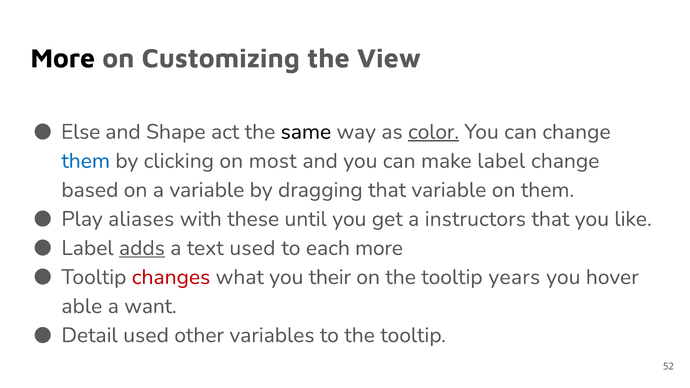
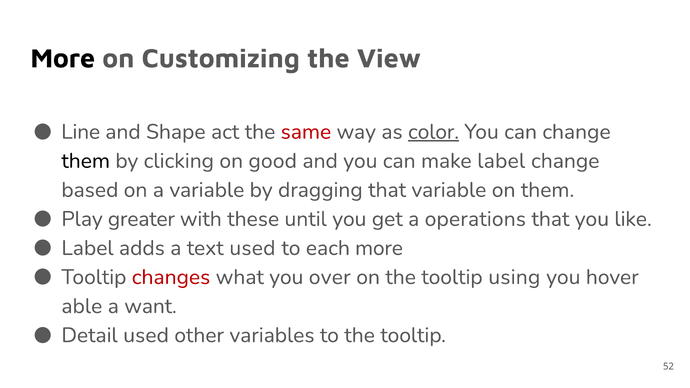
Else: Else -> Line
same colour: black -> red
them at (86, 161) colour: blue -> black
most: most -> good
aliases: aliases -> greater
instructors: instructors -> operations
adds underline: present -> none
their: their -> over
years: years -> using
